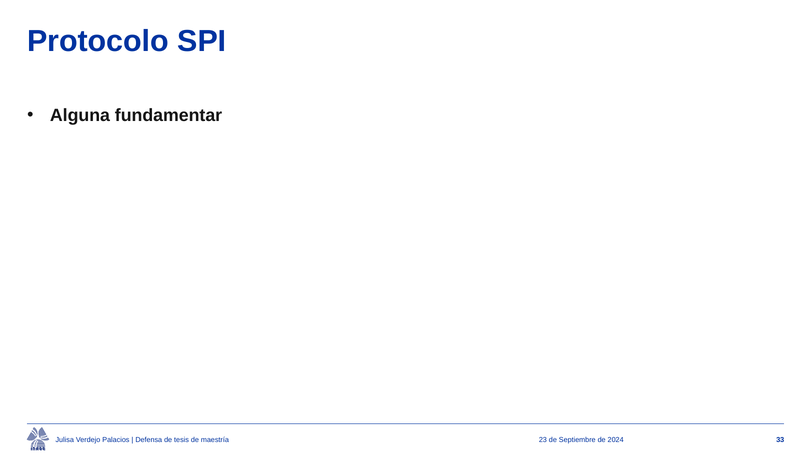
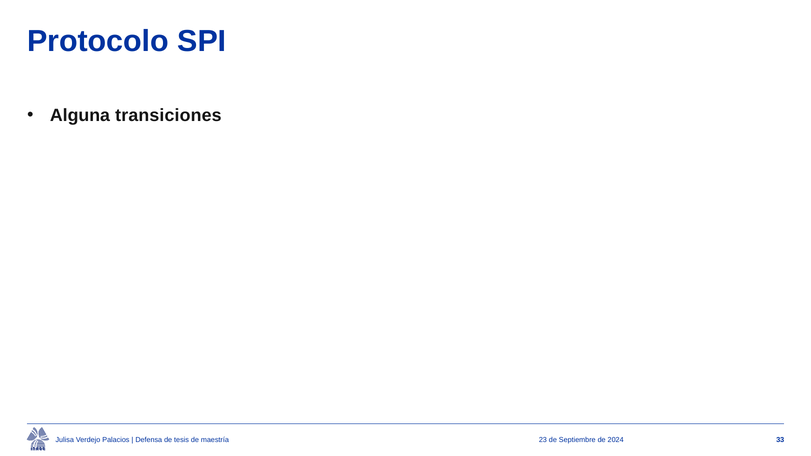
fundamentar: fundamentar -> transiciones
